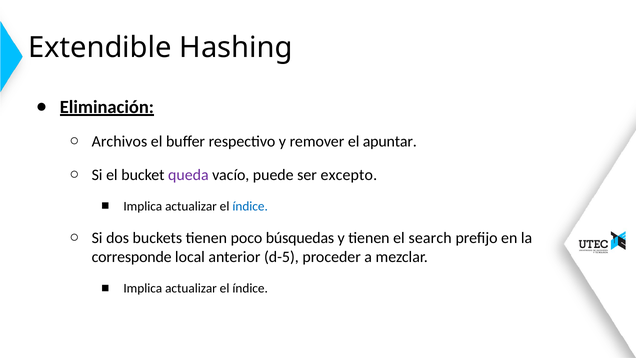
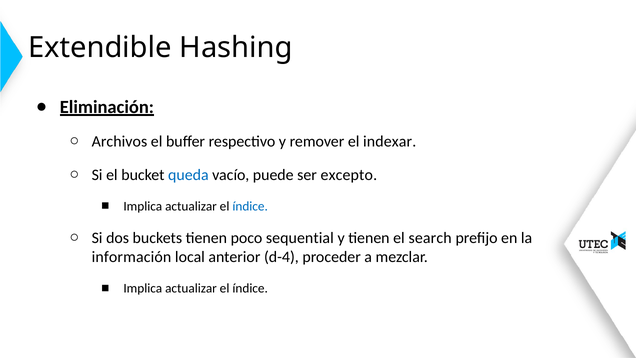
apuntar: apuntar -> indexar
queda colour: purple -> blue
búsquedas: búsquedas -> sequential
corresponde: corresponde -> información
d-5: d-5 -> d-4
